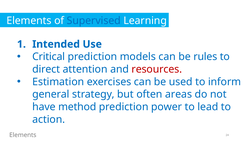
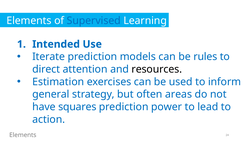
Critical: Critical -> Iterate
resources colour: red -> black
method: method -> squares
